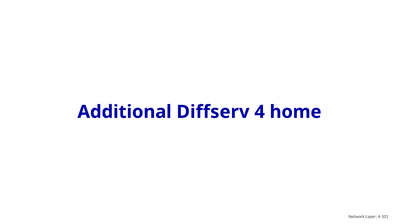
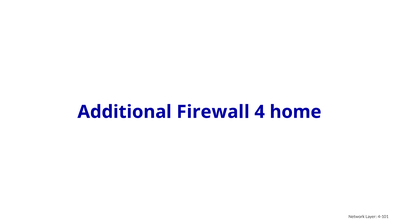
Diffserv: Diffserv -> Firewall
